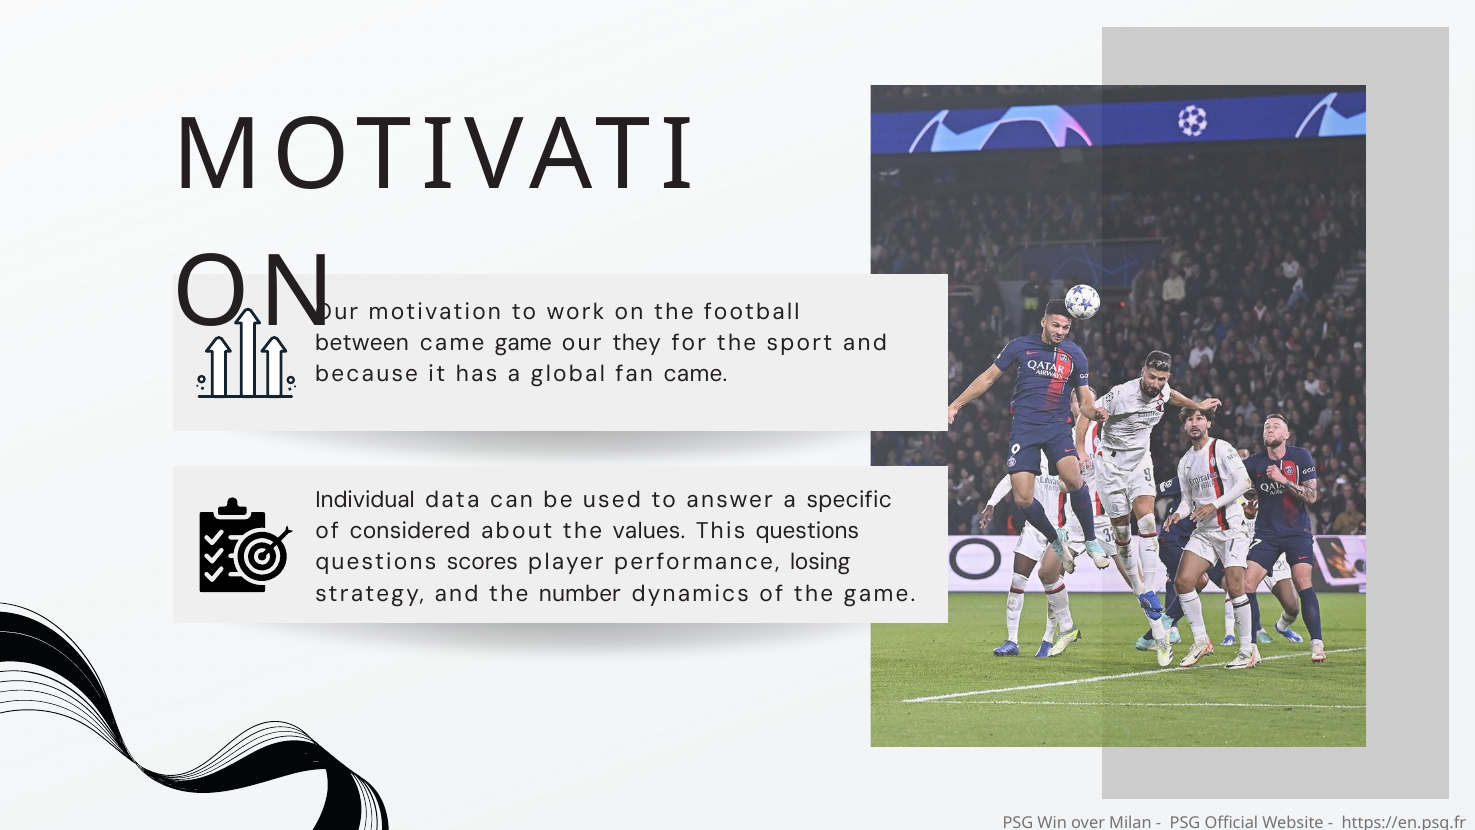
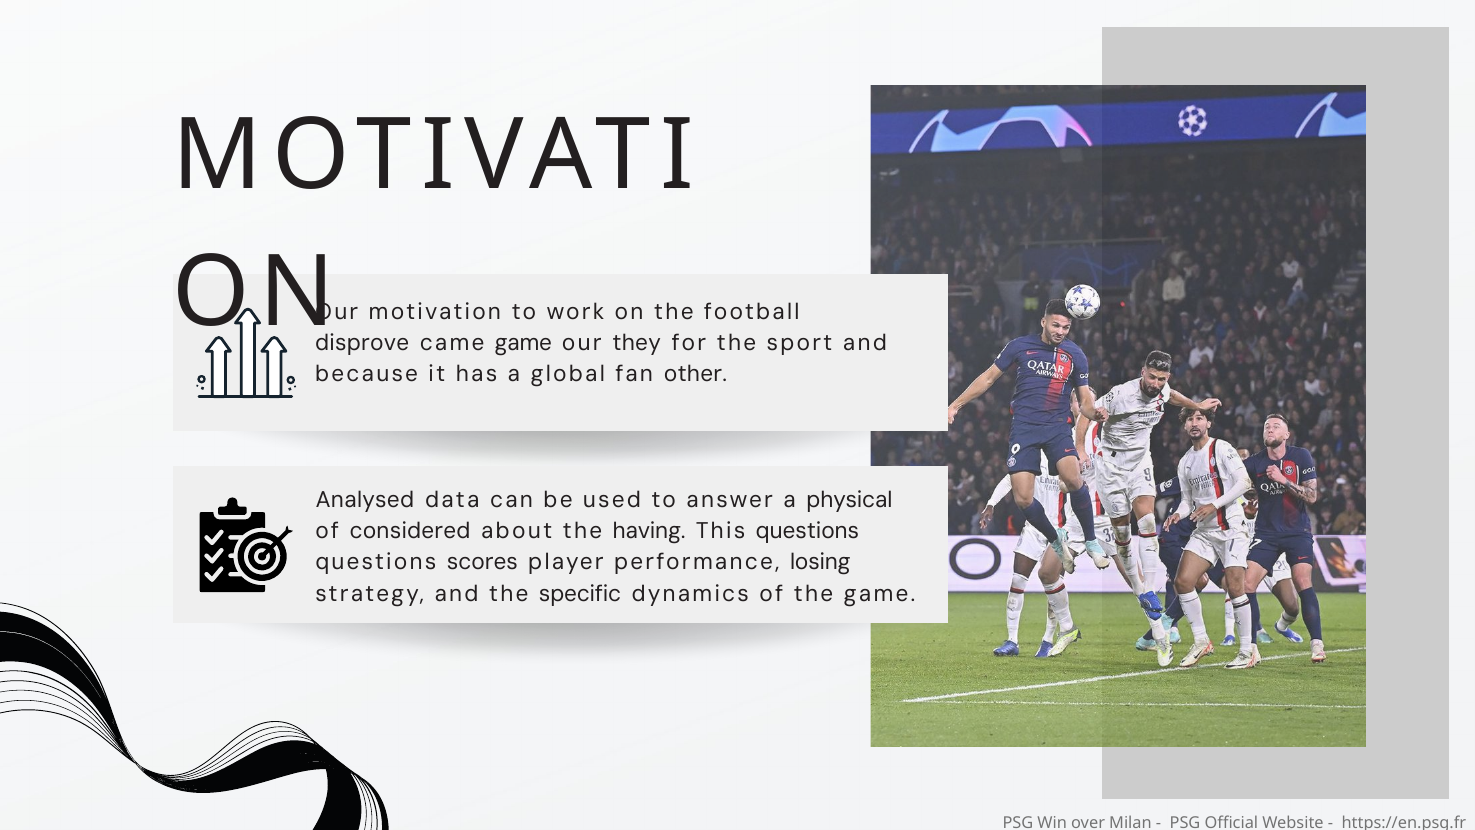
between: between -> disprove
fan came: came -> other
Individual: Individual -> Analysed
specific: specific -> physical
values: values -> having
number: number -> specific
